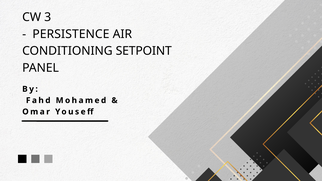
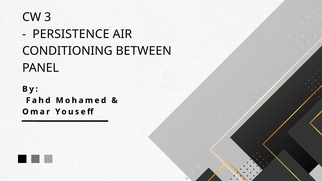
SETPOINT: SETPOINT -> BETWEEN
